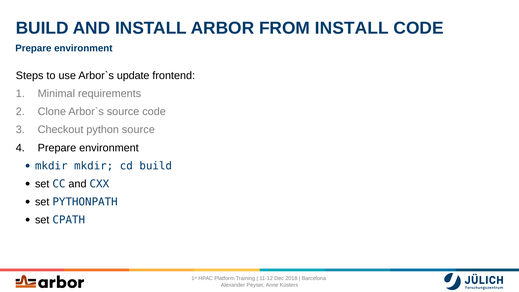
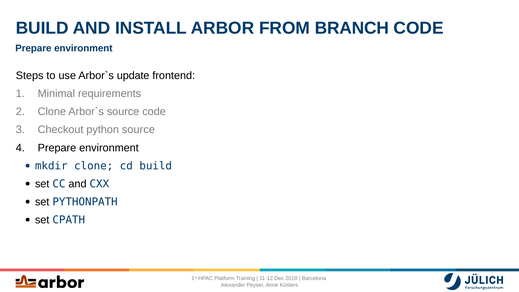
FROM INSTALL: INSTALL -> BRANCH
mkdir mkdir: mkdir -> clone
